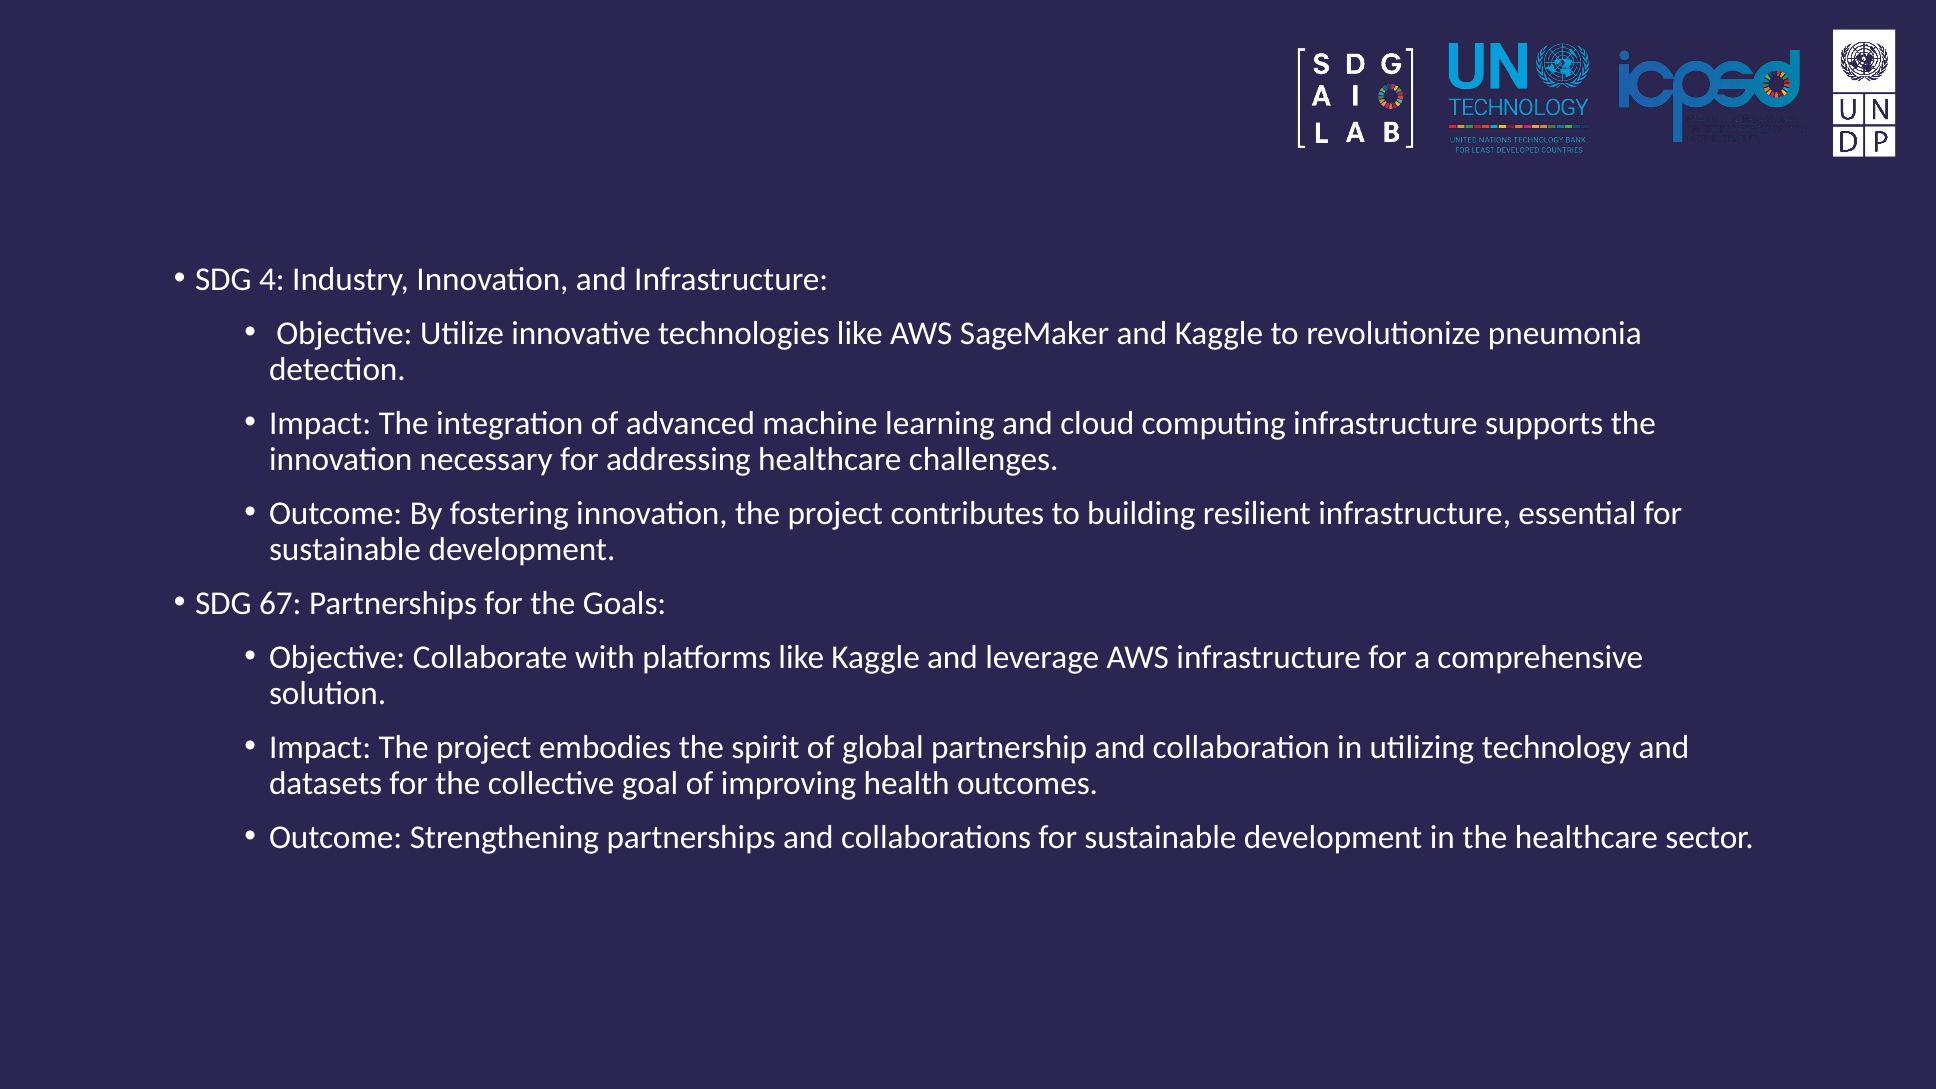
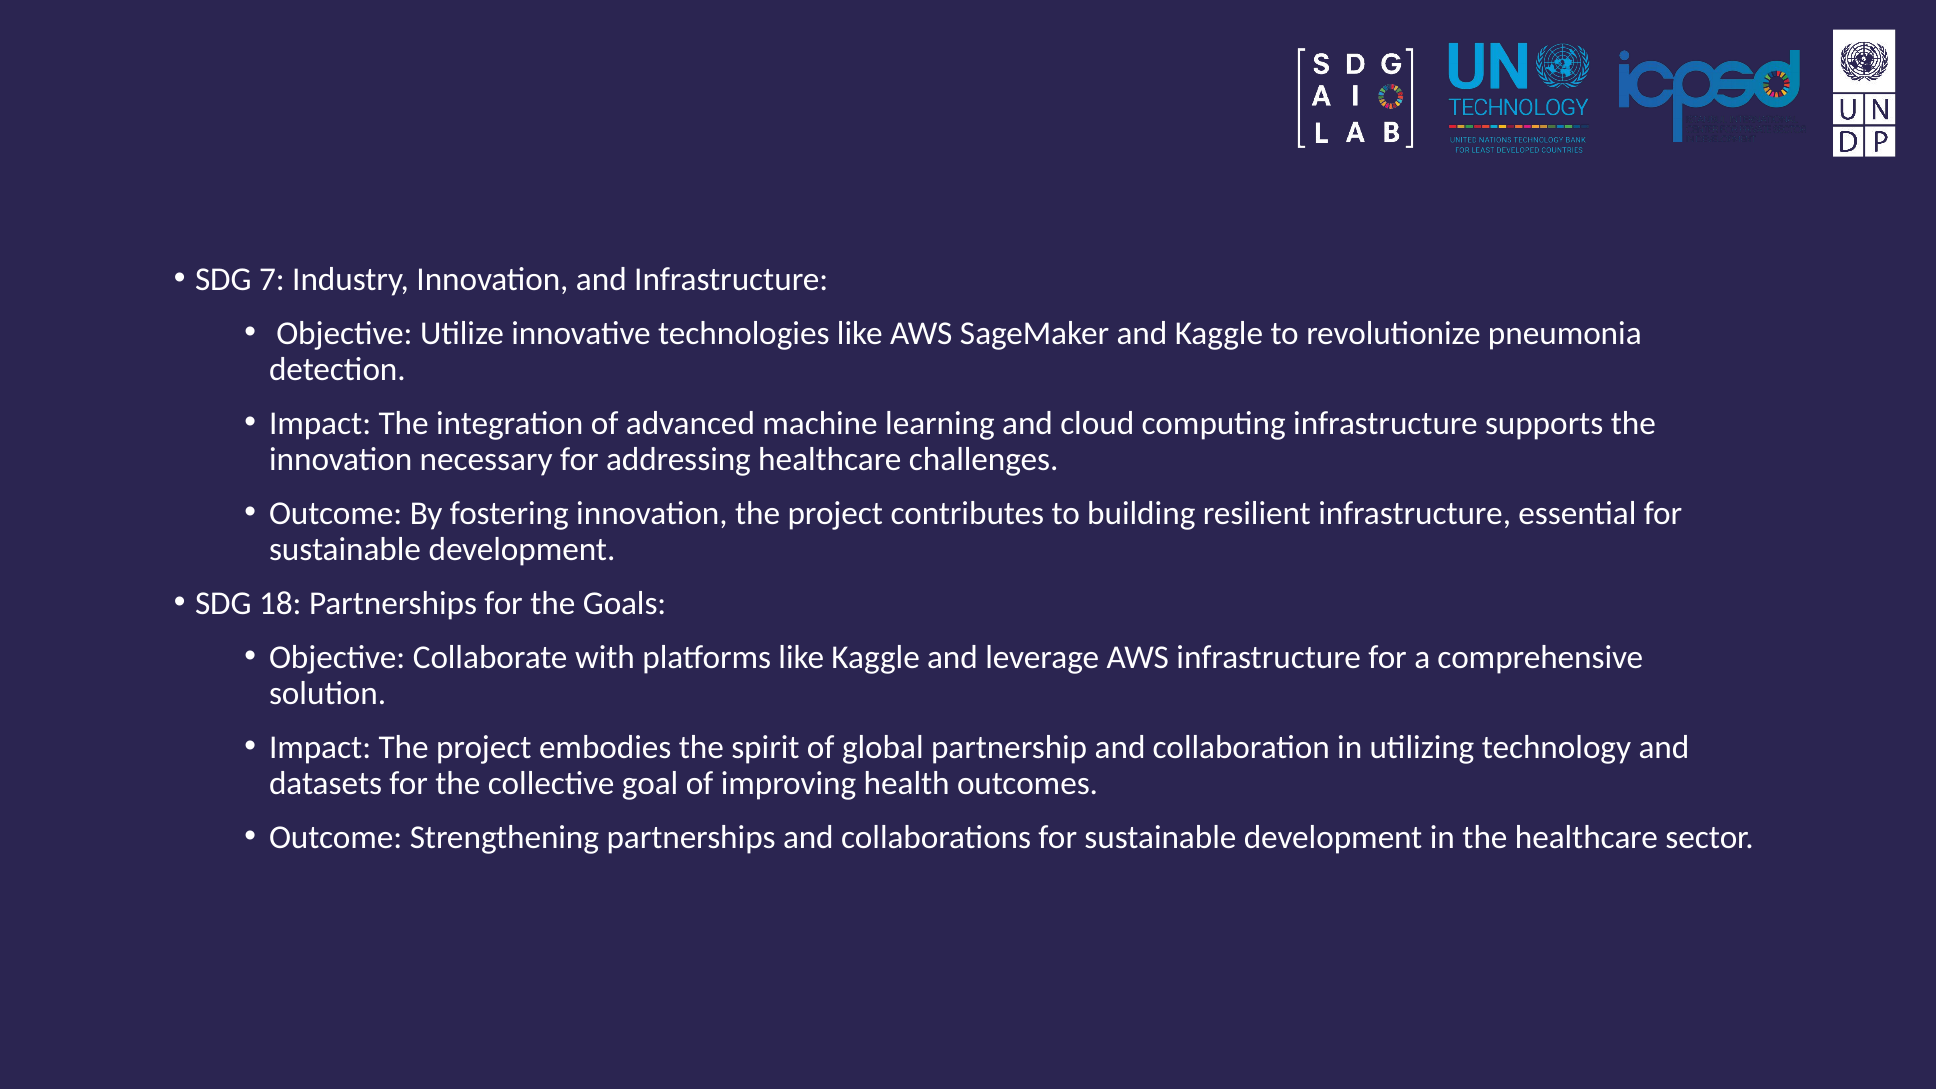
4: 4 -> 7
67: 67 -> 18
